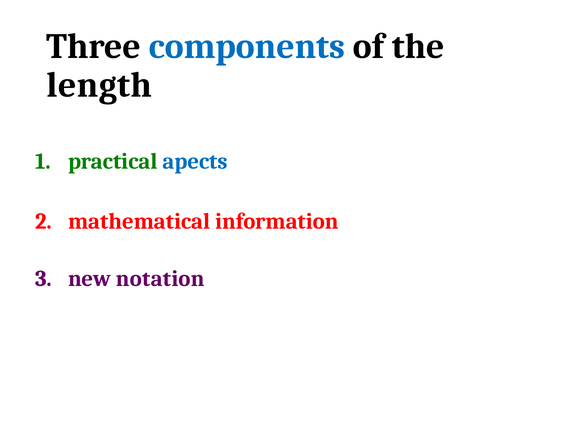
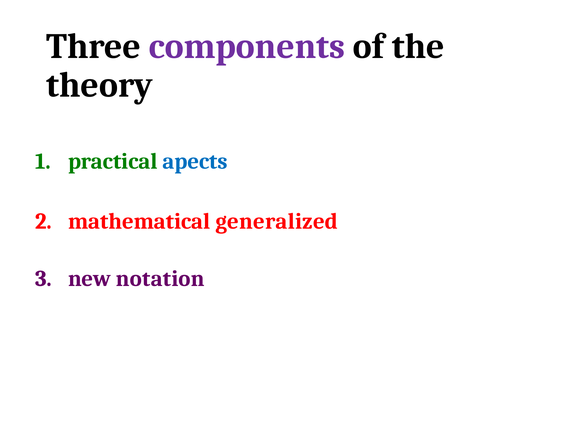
components colour: blue -> purple
length: length -> theory
information: information -> generalized
